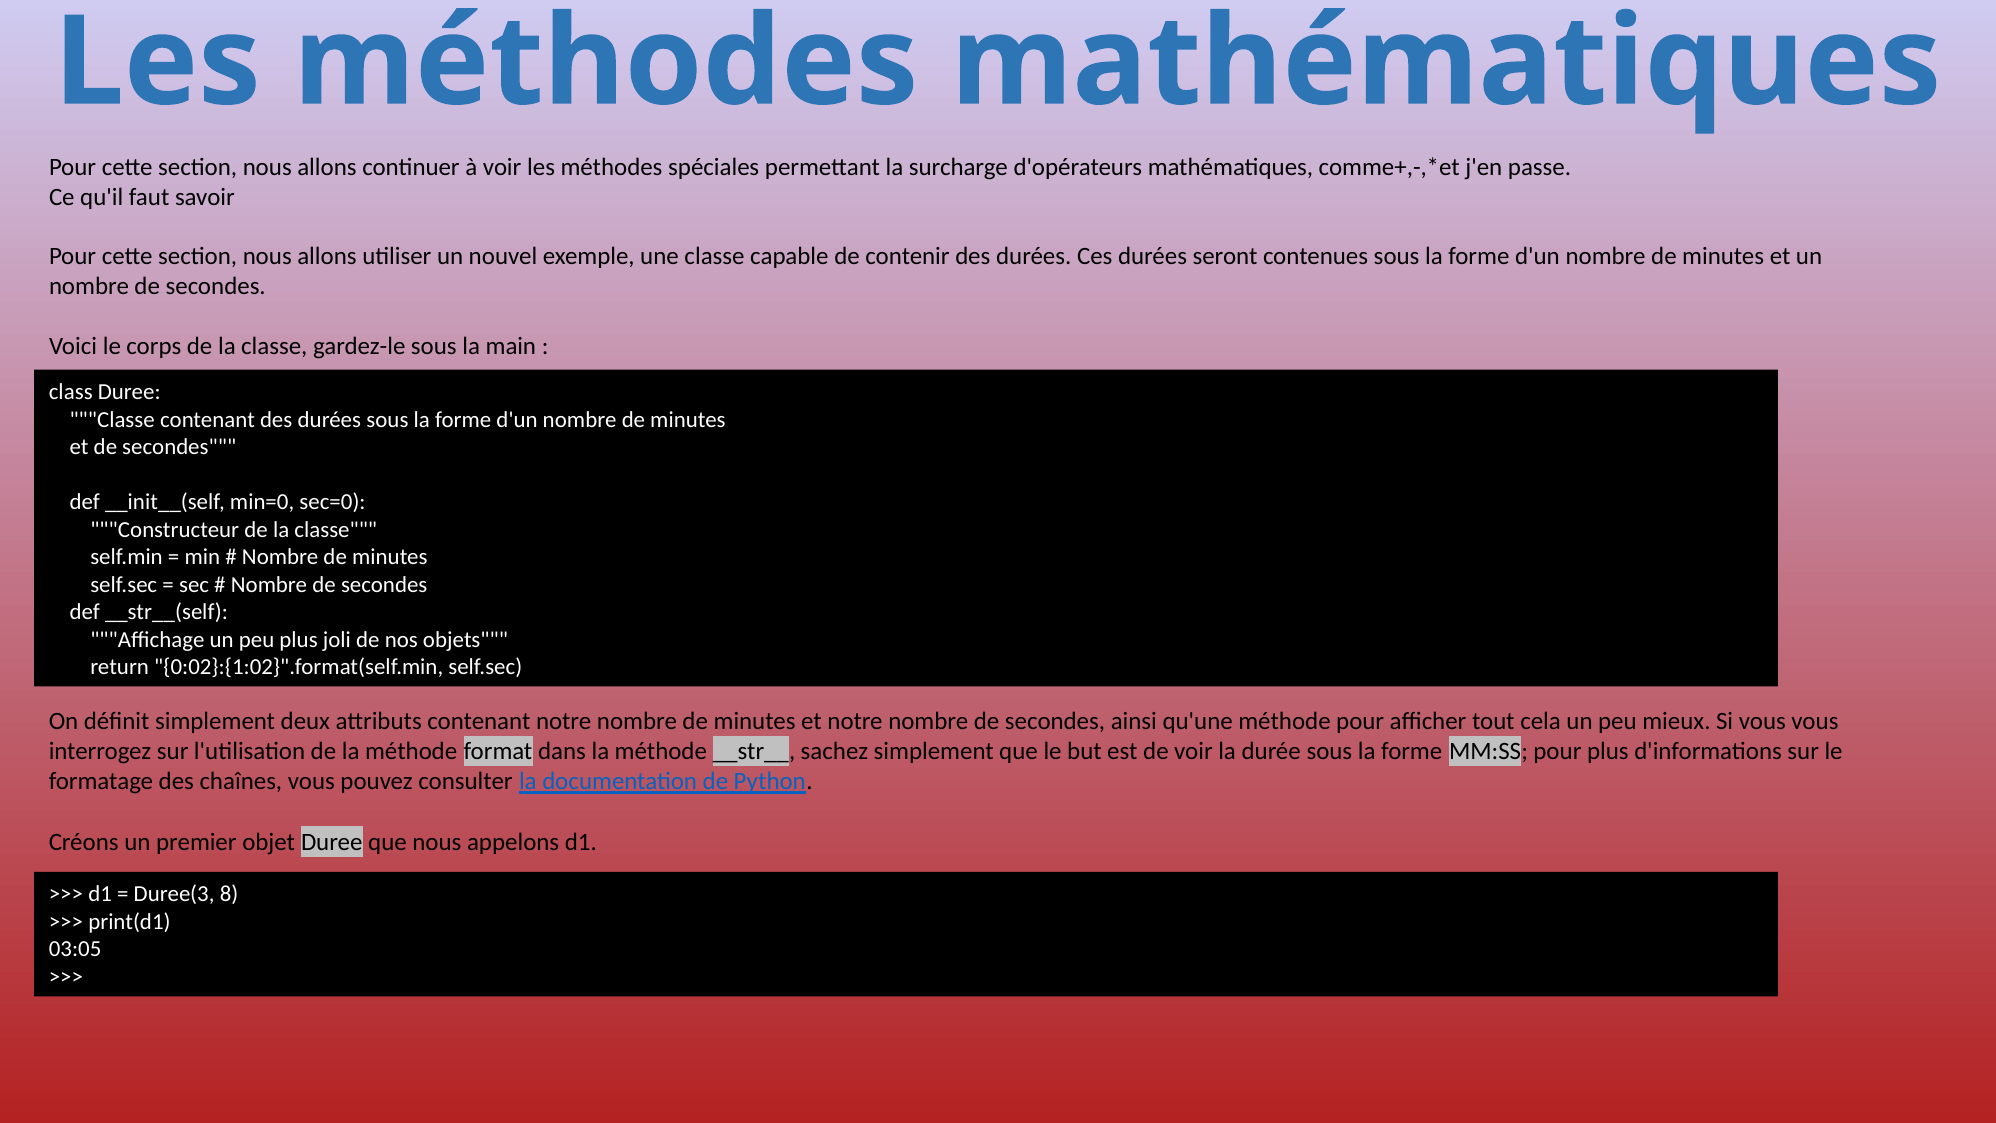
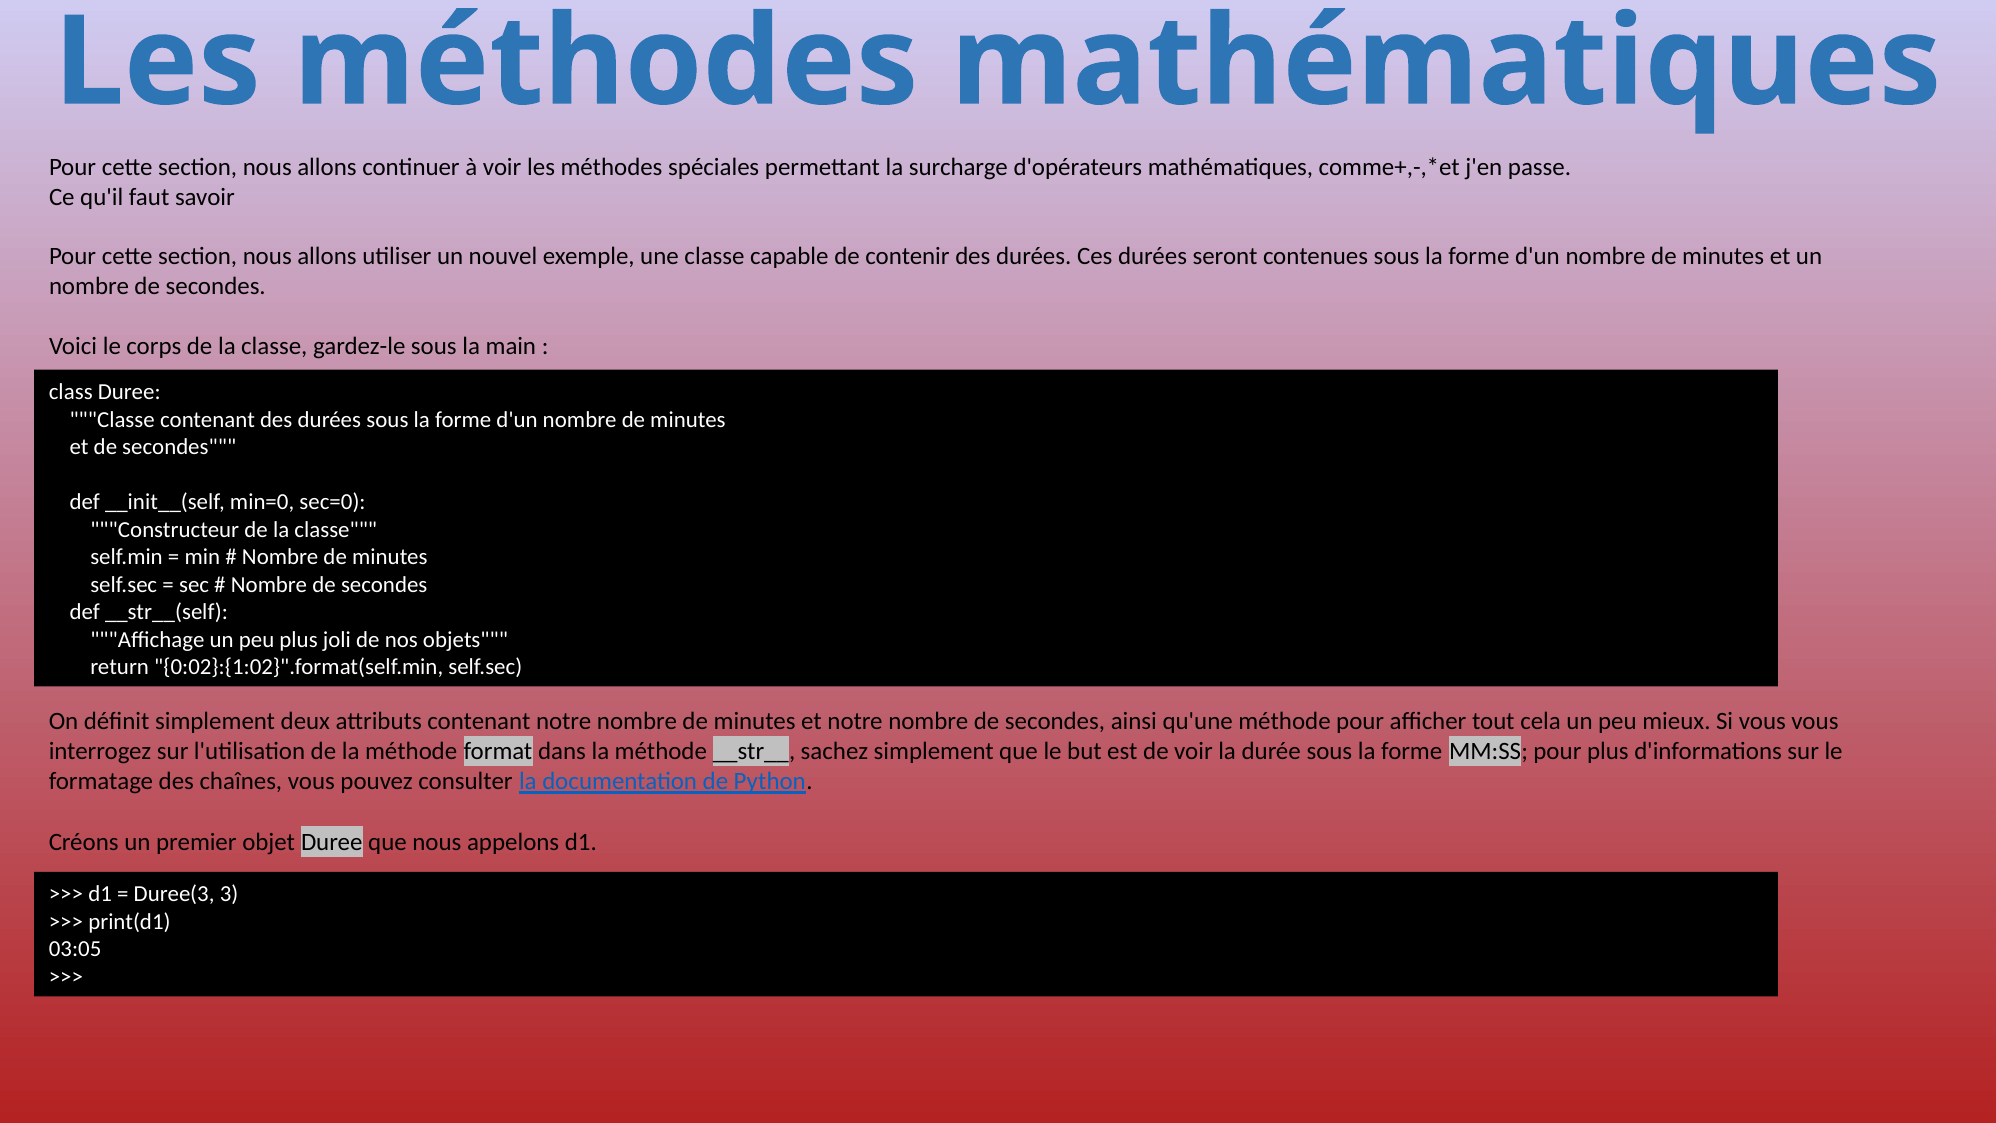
8: 8 -> 3
